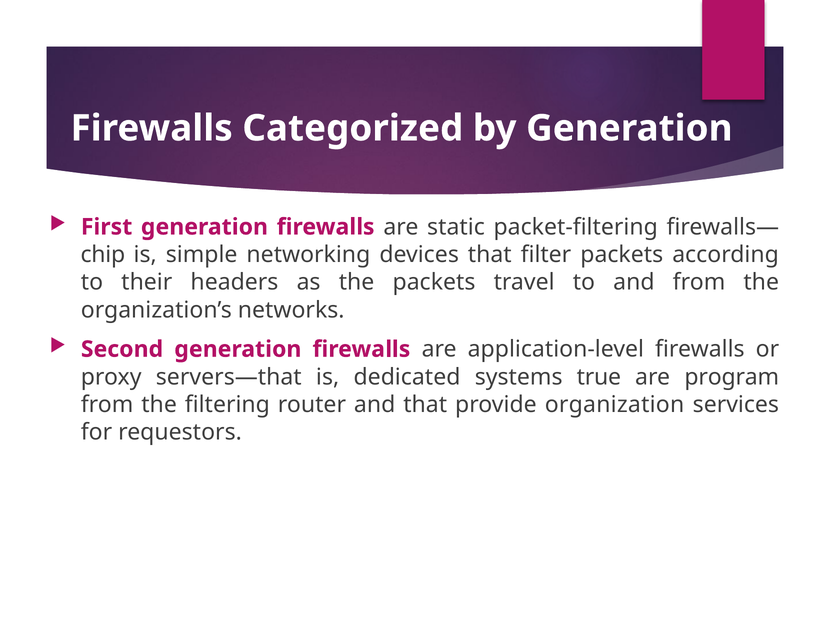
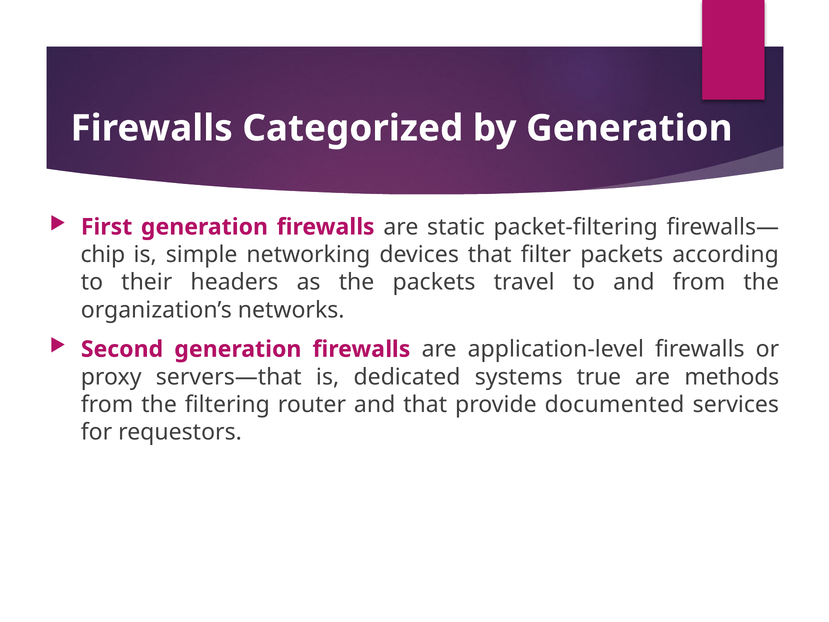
program: program -> methods
organization: organization -> documented
